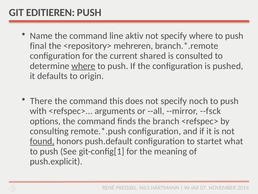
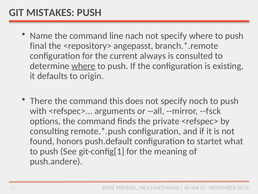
EDITIEREN: EDITIEREN -> MISTAKES
aktiv: aktiv -> nach
mehreren: mehreren -> angepasst
shared: shared -> always
pushed: pushed -> existing
branch: branch -> private
found underline: present -> none
push.explicit: push.explicit -> push.andere
